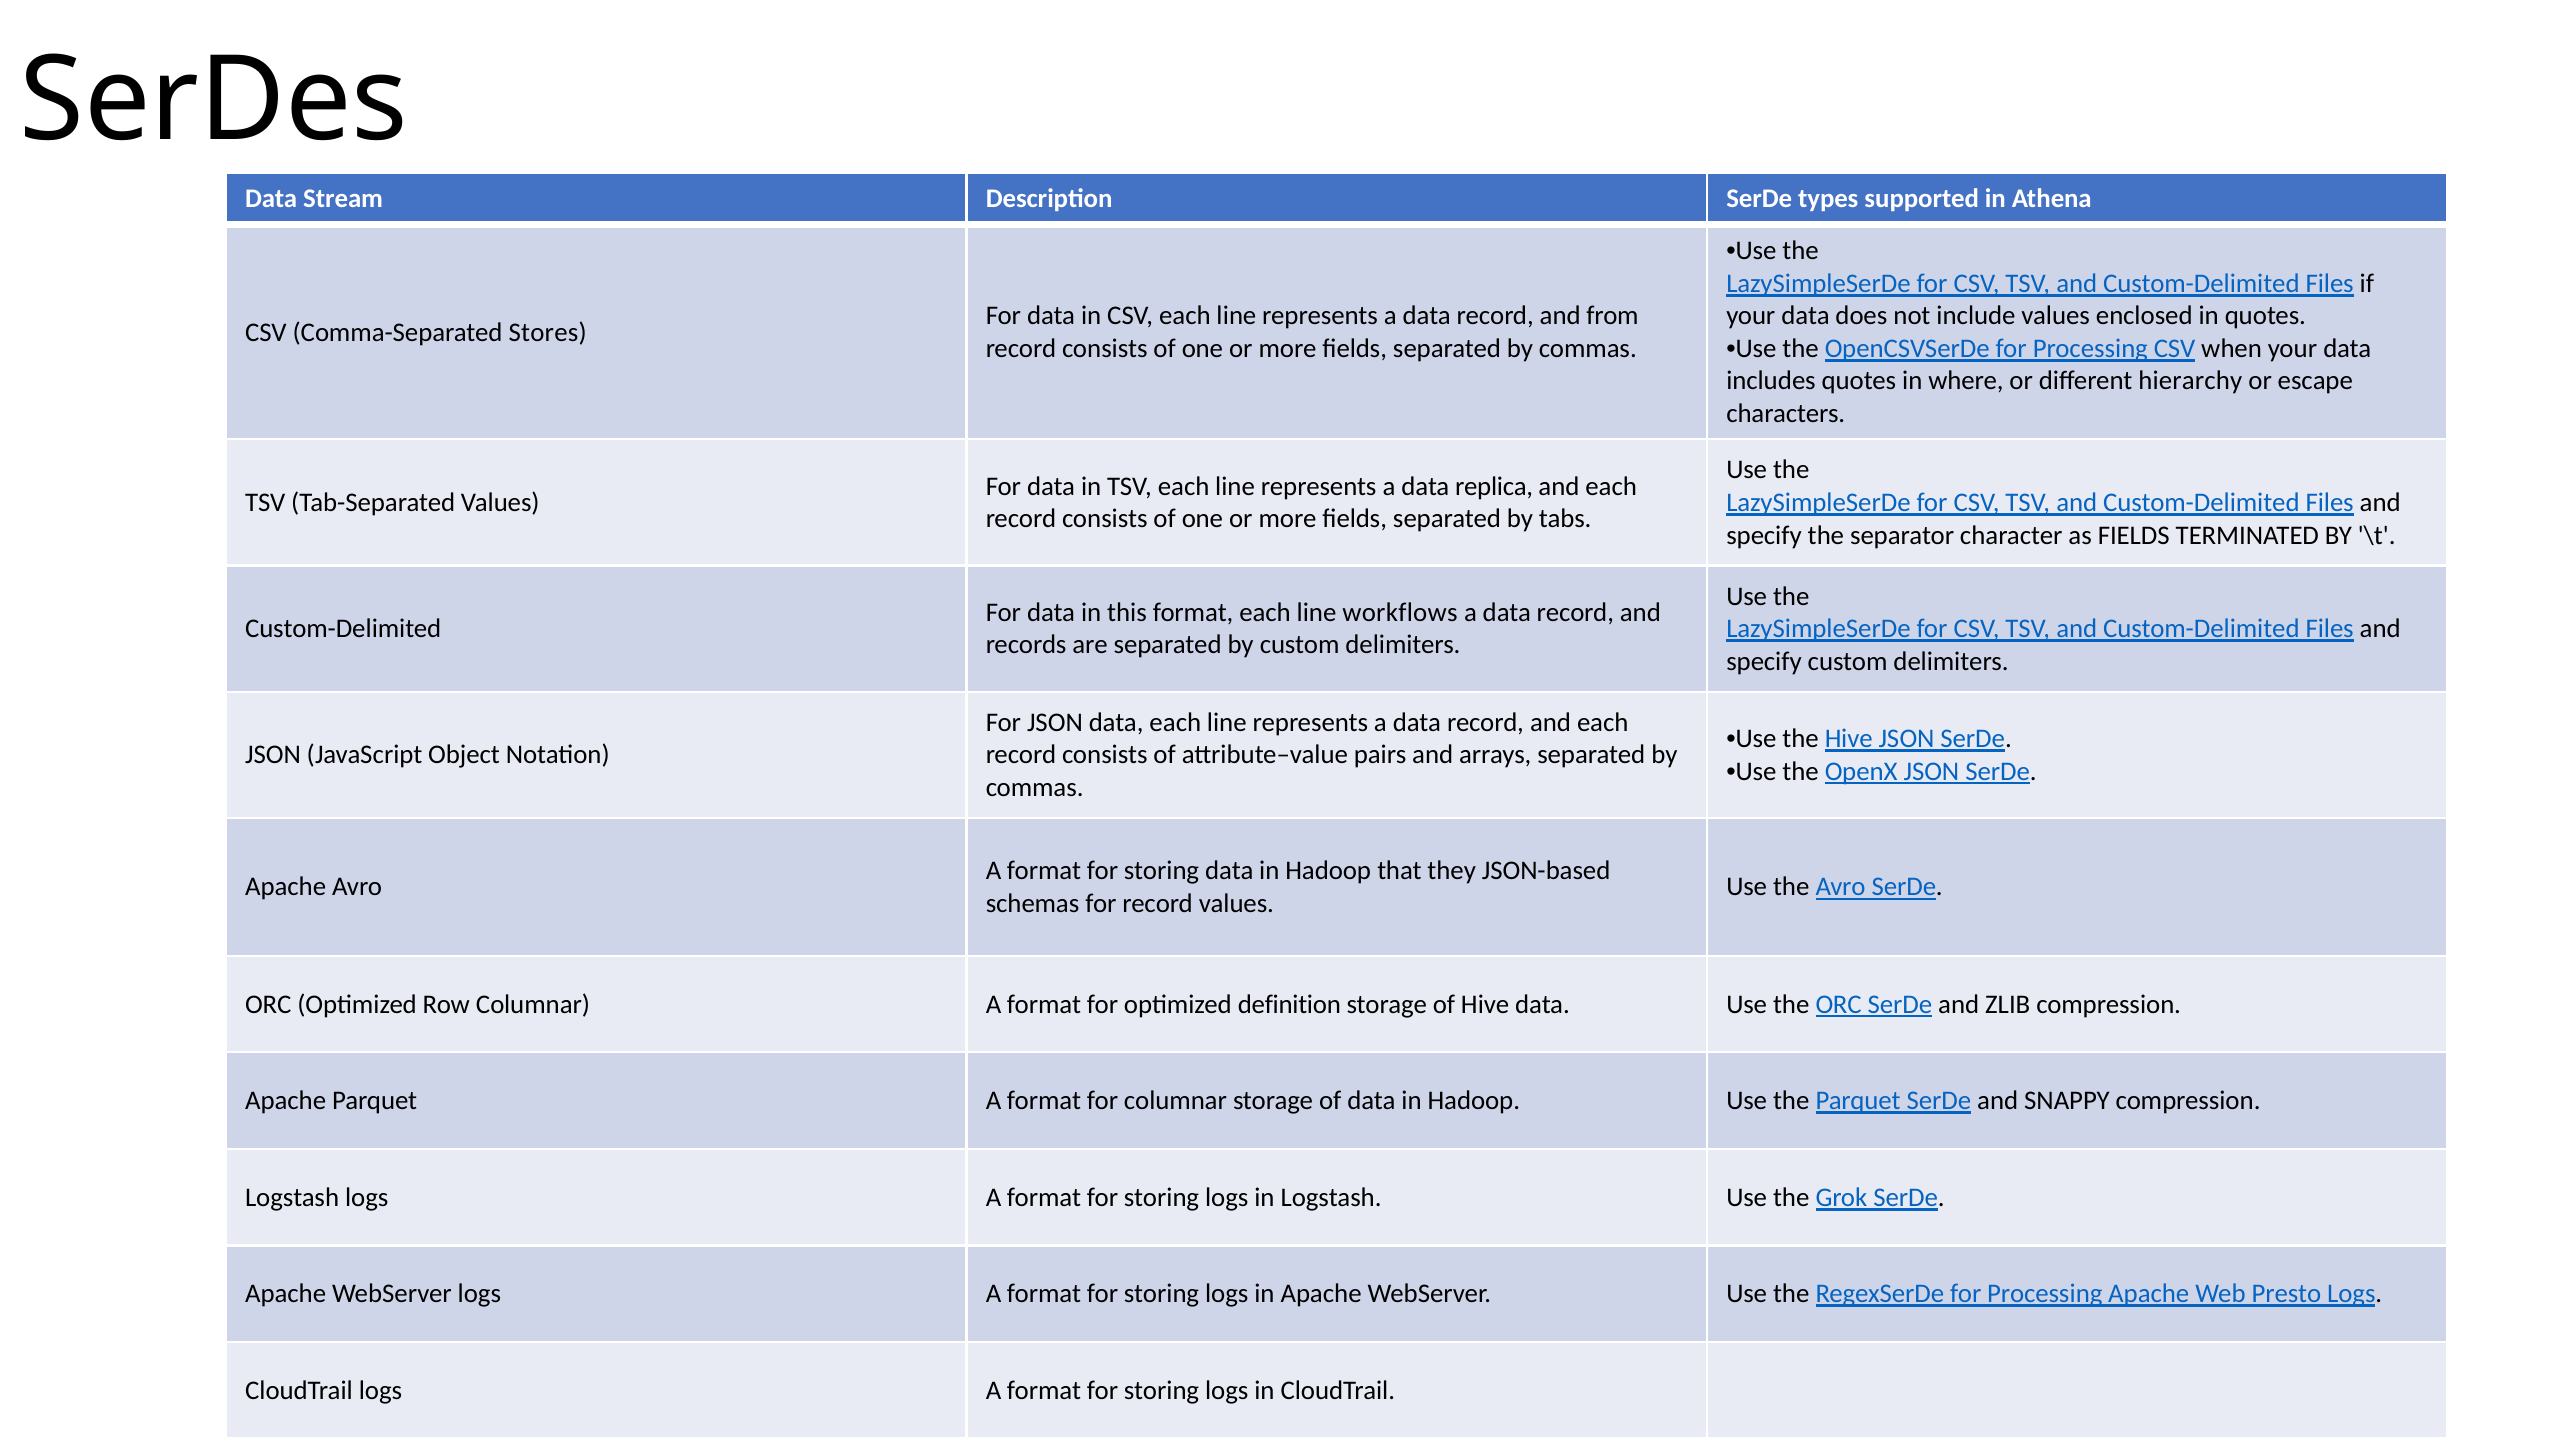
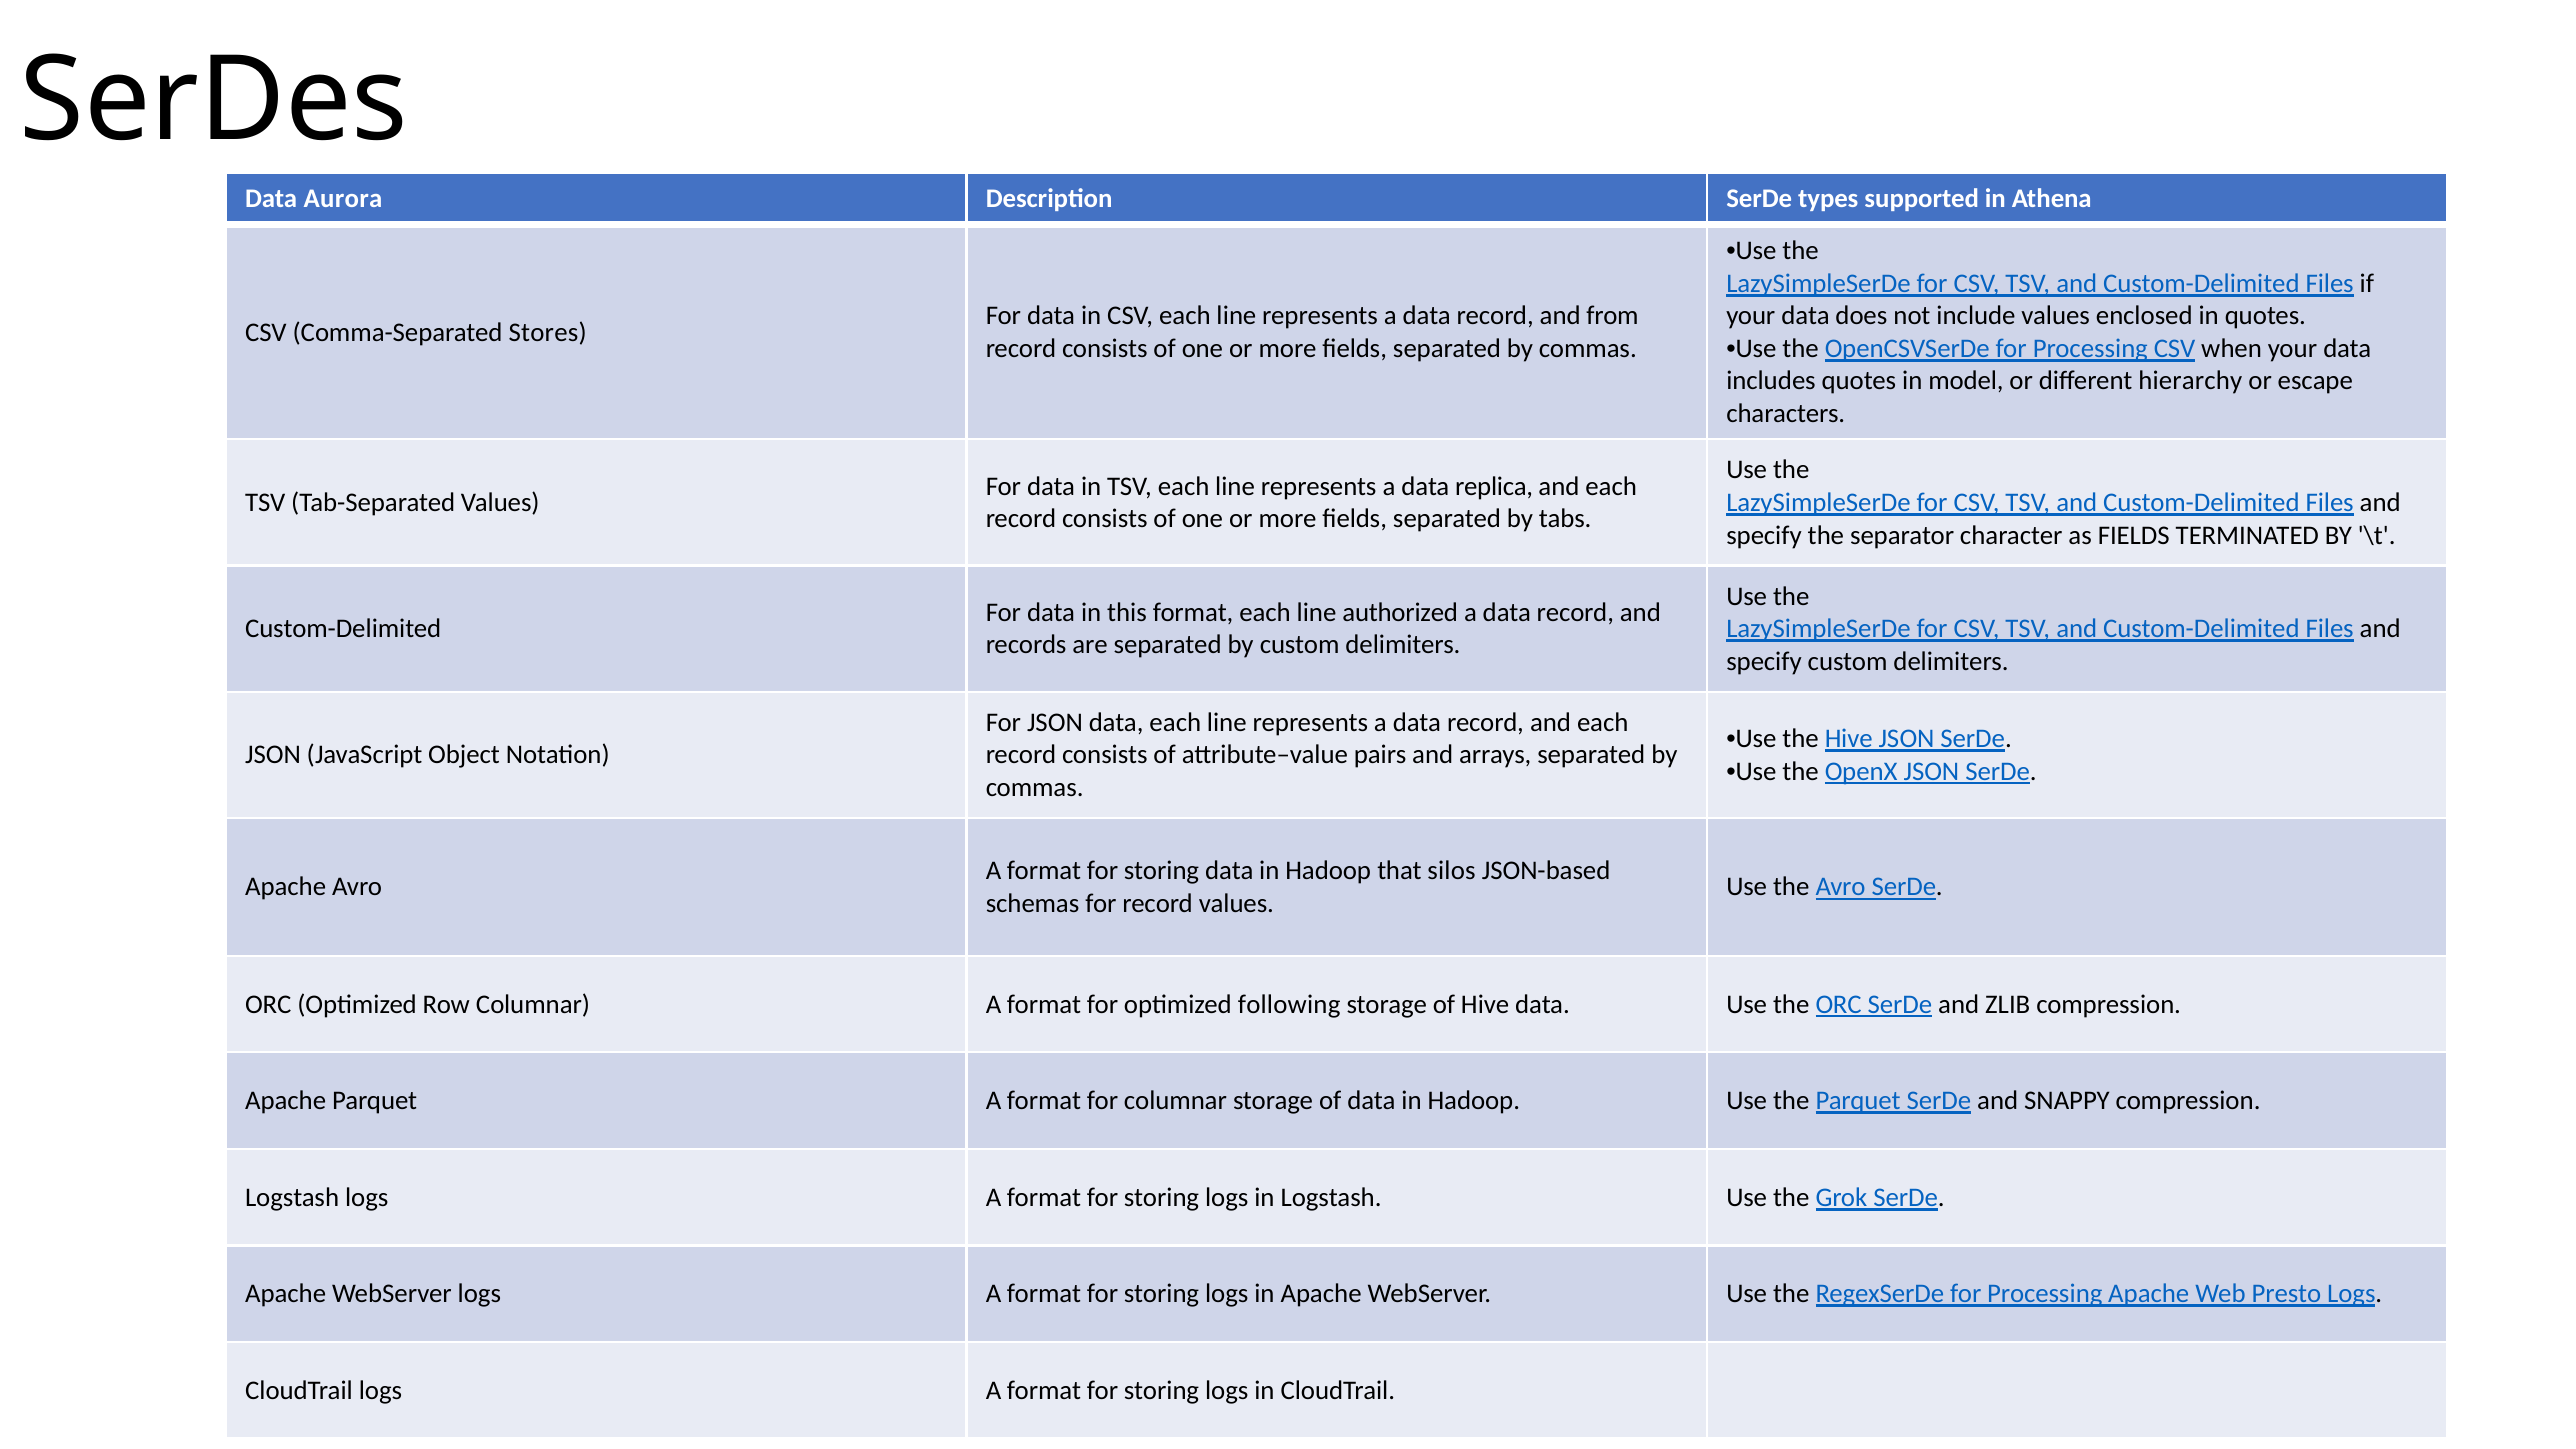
Stream: Stream -> Aurora
where: where -> model
workflows: workflows -> authorized
they: they -> silos
definition: definition -> following
